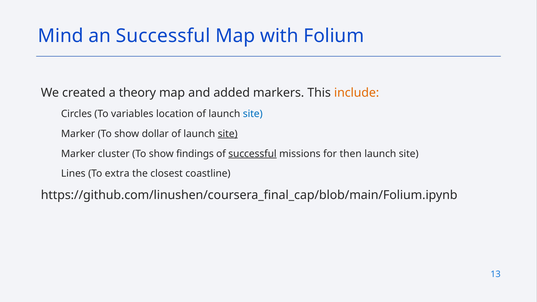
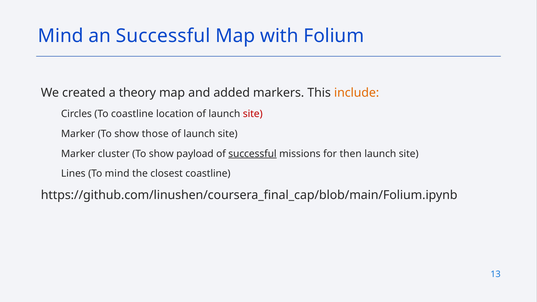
To variables: variables -> coastline
site at (253, 114) colour: blue -> red
dollar: dollar -> those
site at (228, 134) underline: present -> none
findings: findings -> payload
To extra: extra -> mind
